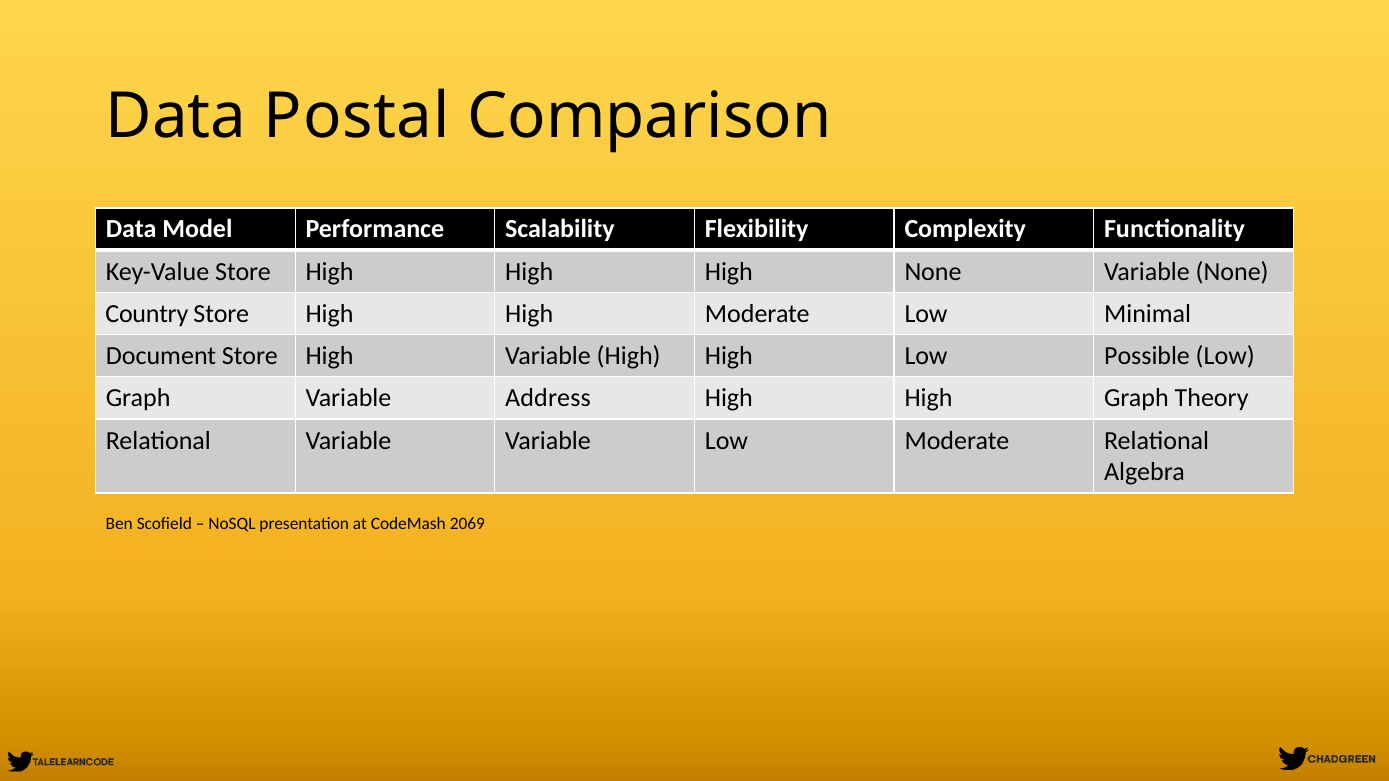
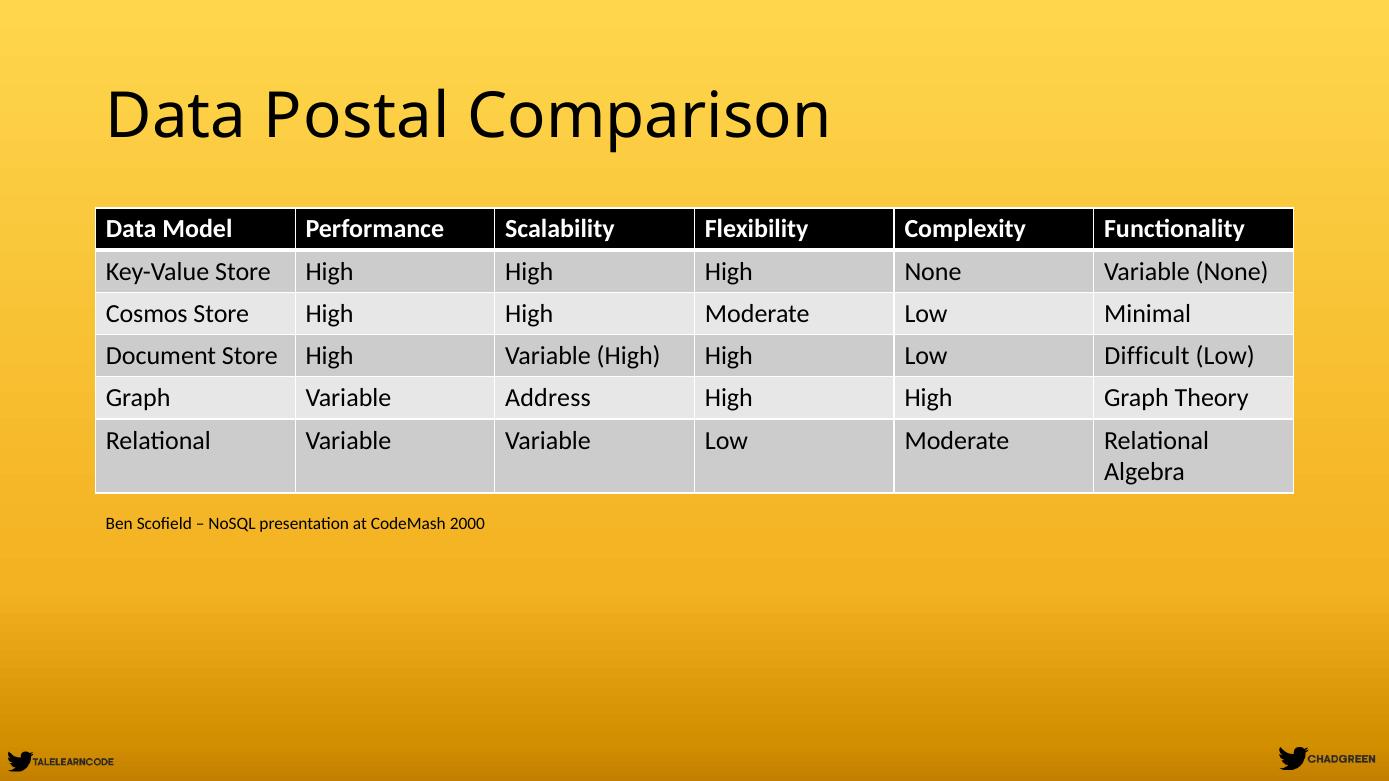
Country: Country -> Cosmos
Possible: Possible -> Difficult
2069: 2069 -> 2000
